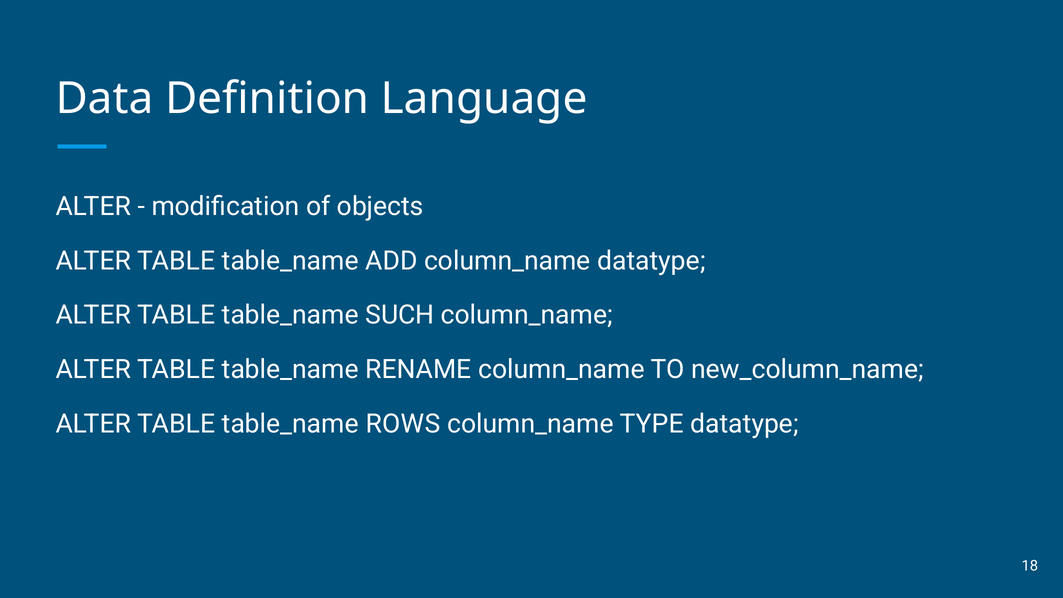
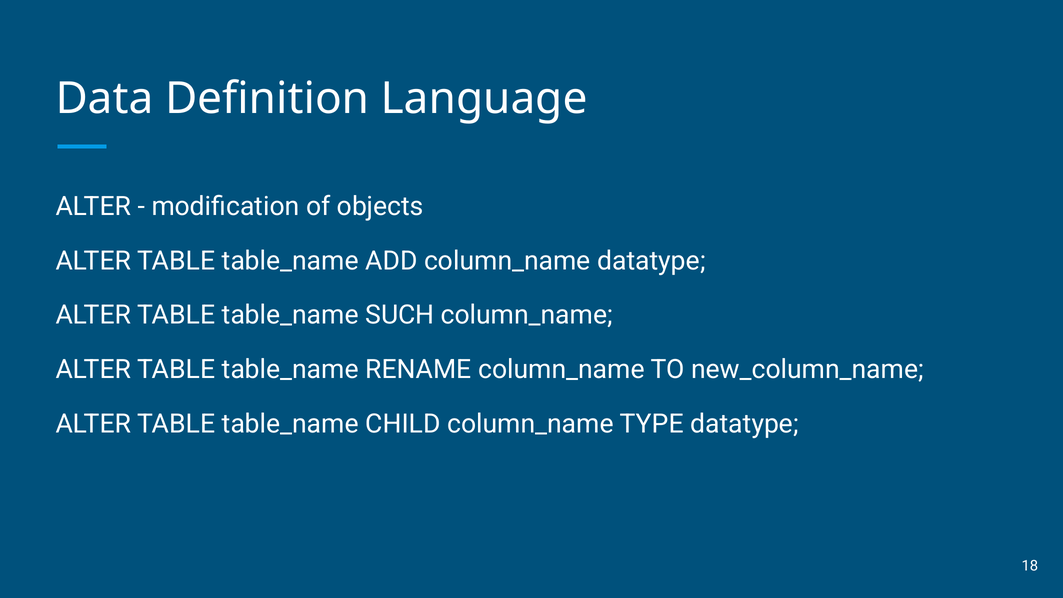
ROWS: ROWS -> CHILD
